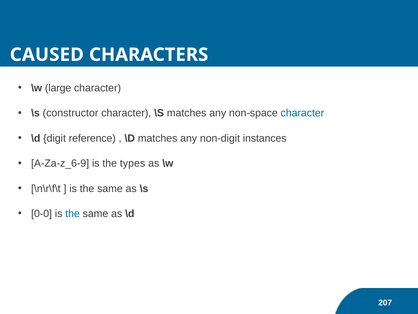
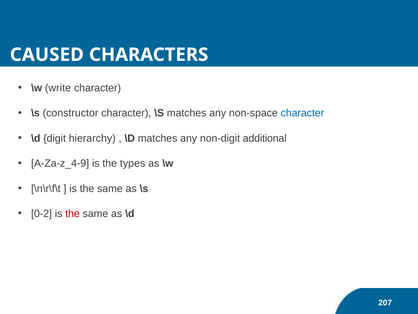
large: large -> write
reference: reference -> hierarchy
instances: instances -> additional
A-Za-z_6-9: A-Za-z_6-9 -> A-Za-z_4-9
0-0: 0-0 -> 0-2
the at (73, 213) colour: blue -> red
